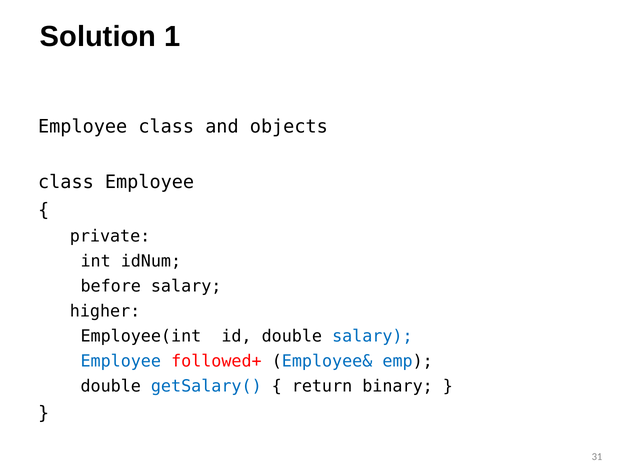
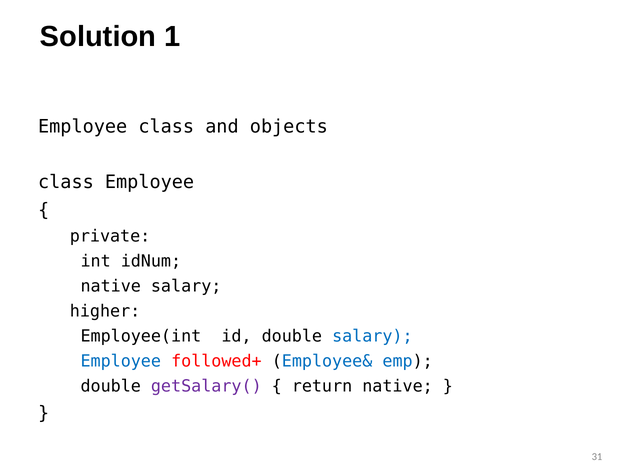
before at (111, 286): before -> native
getSalary( colour: blue -> purple
return binary: binary -> native
